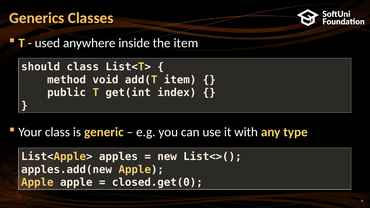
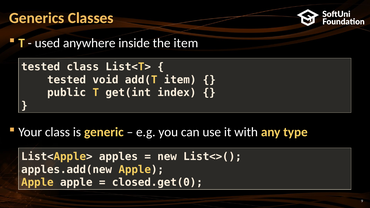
should at (41, 67): should -> tested
method at (67, 80): method -> tested
